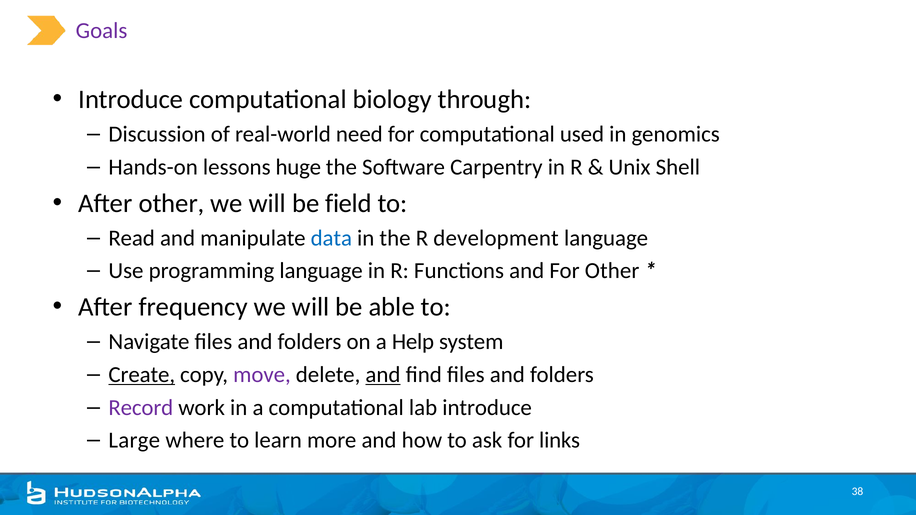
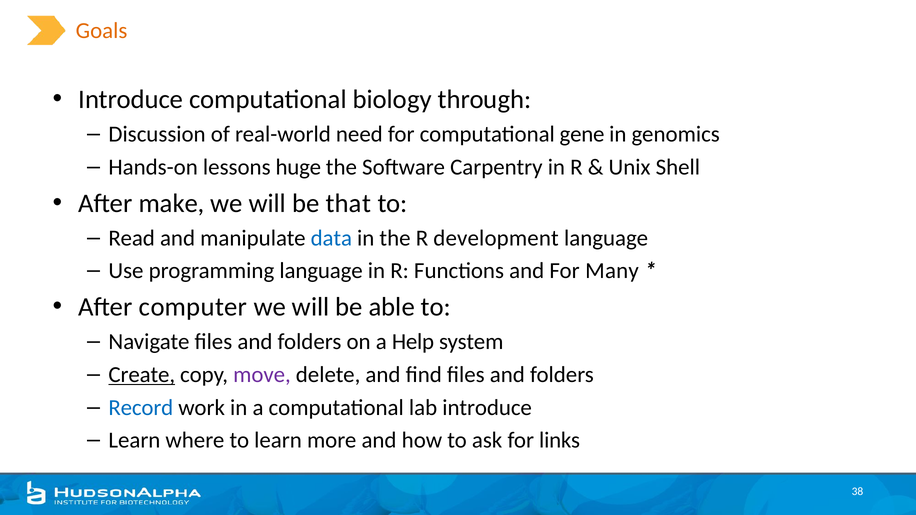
Goals colour: purple -> orange
used: used -> gene
After other: other -> make
field: field -> that
For Other: Other -> Many
frequency: frequency -> computer
and at (383, 375) underline: present -> none
Record colour: purple -> blue
Large at (134, 441): Large -> Learn
